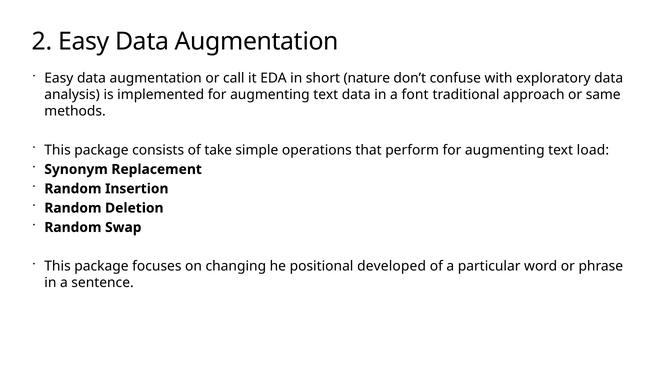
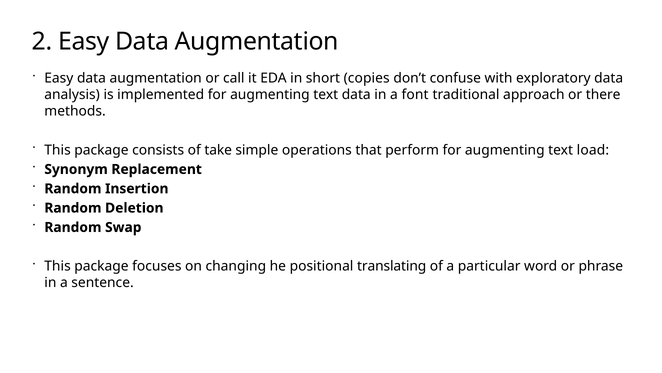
nature: nature -> copies
same: same -> there
developed: developed -> translating
